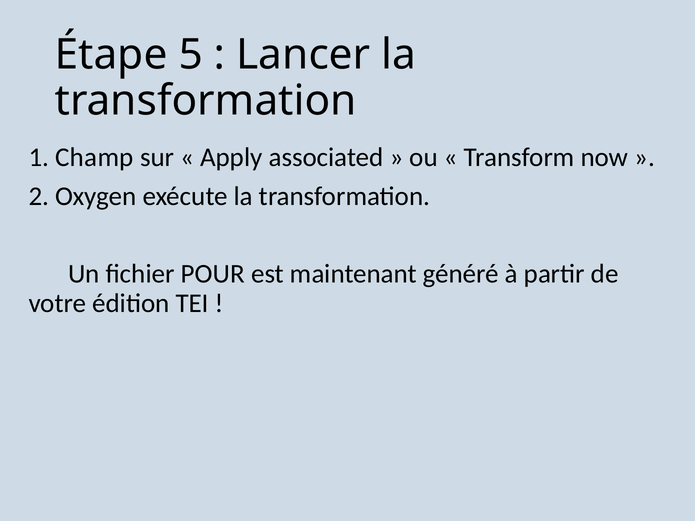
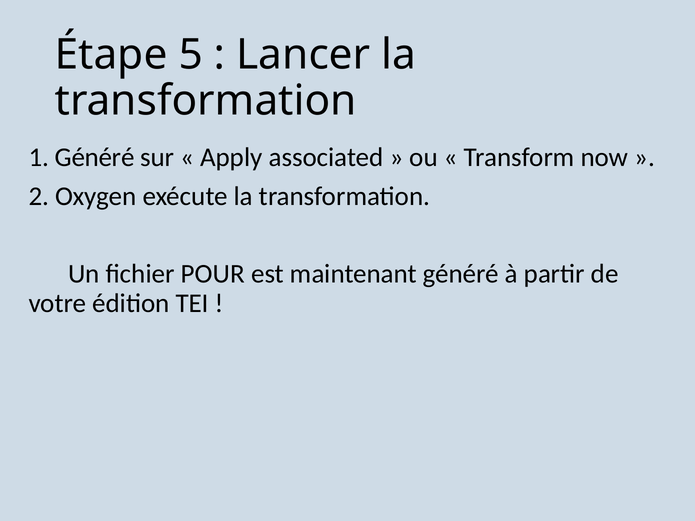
1 Champ: Champ -> Généré
